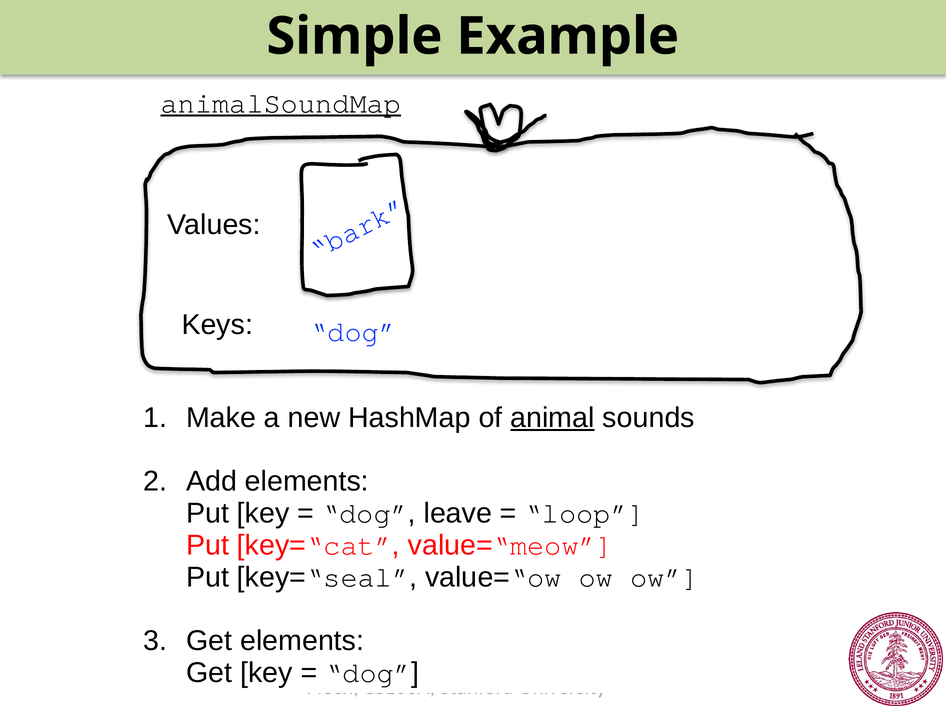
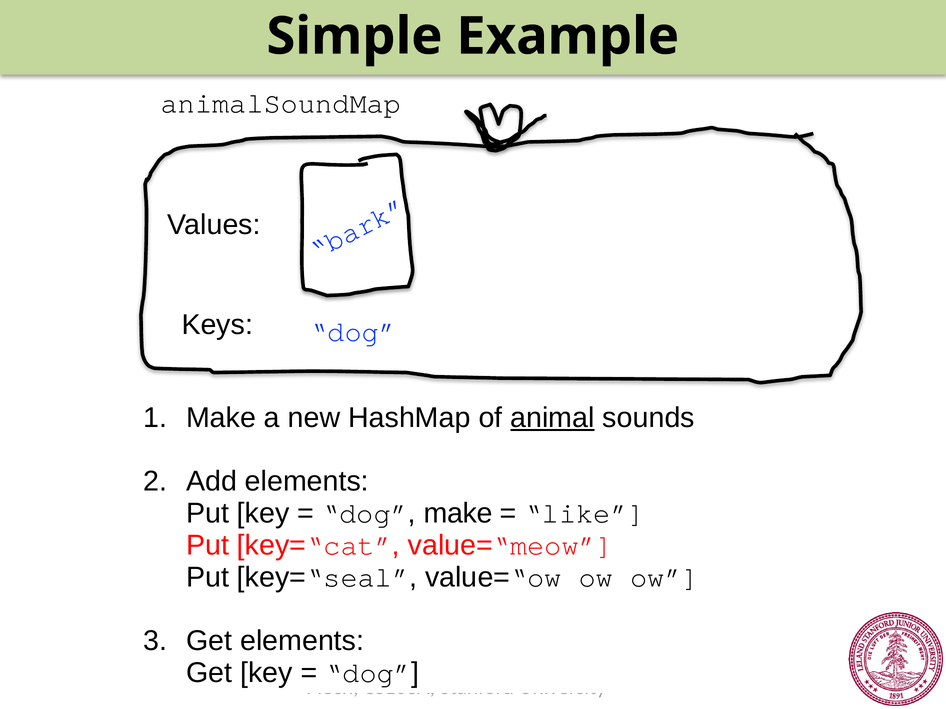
animalSoundMap underline: present -> none
dog leave: leave -> make
loop: loop -> like
